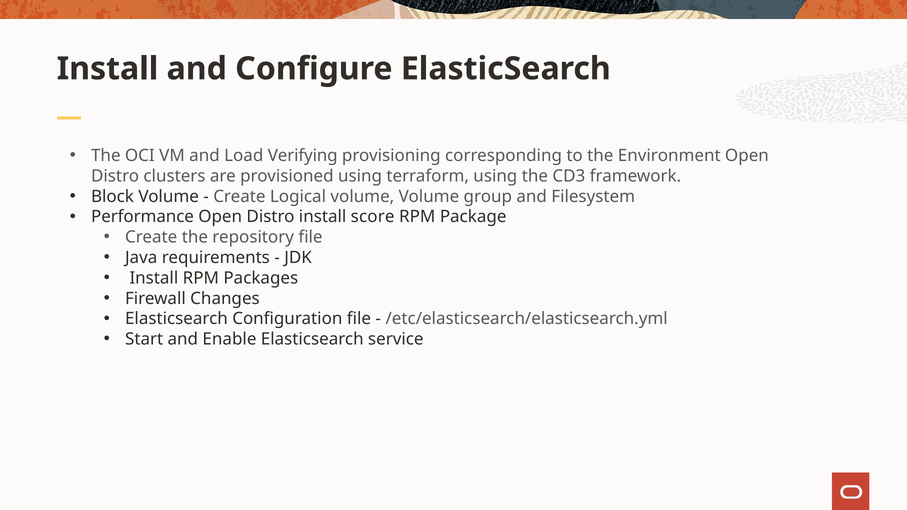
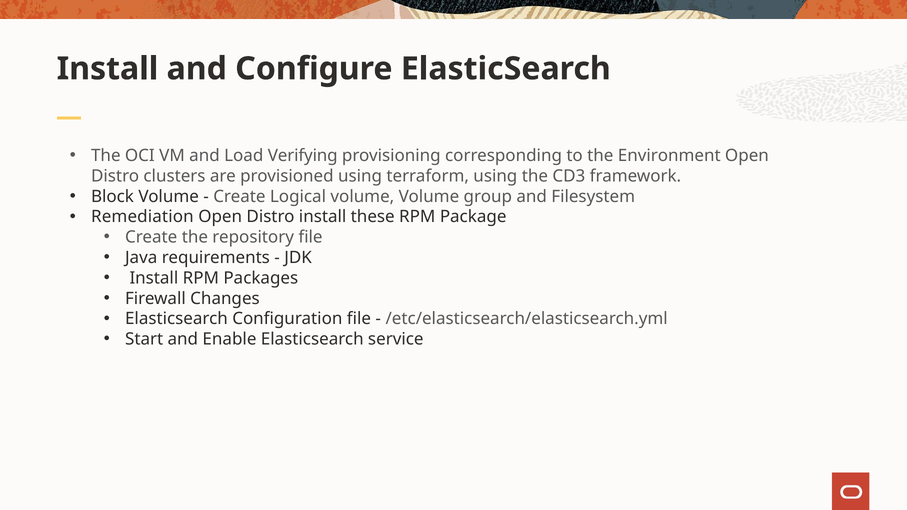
Performance: Performance -> Remediation
score: score -> these
